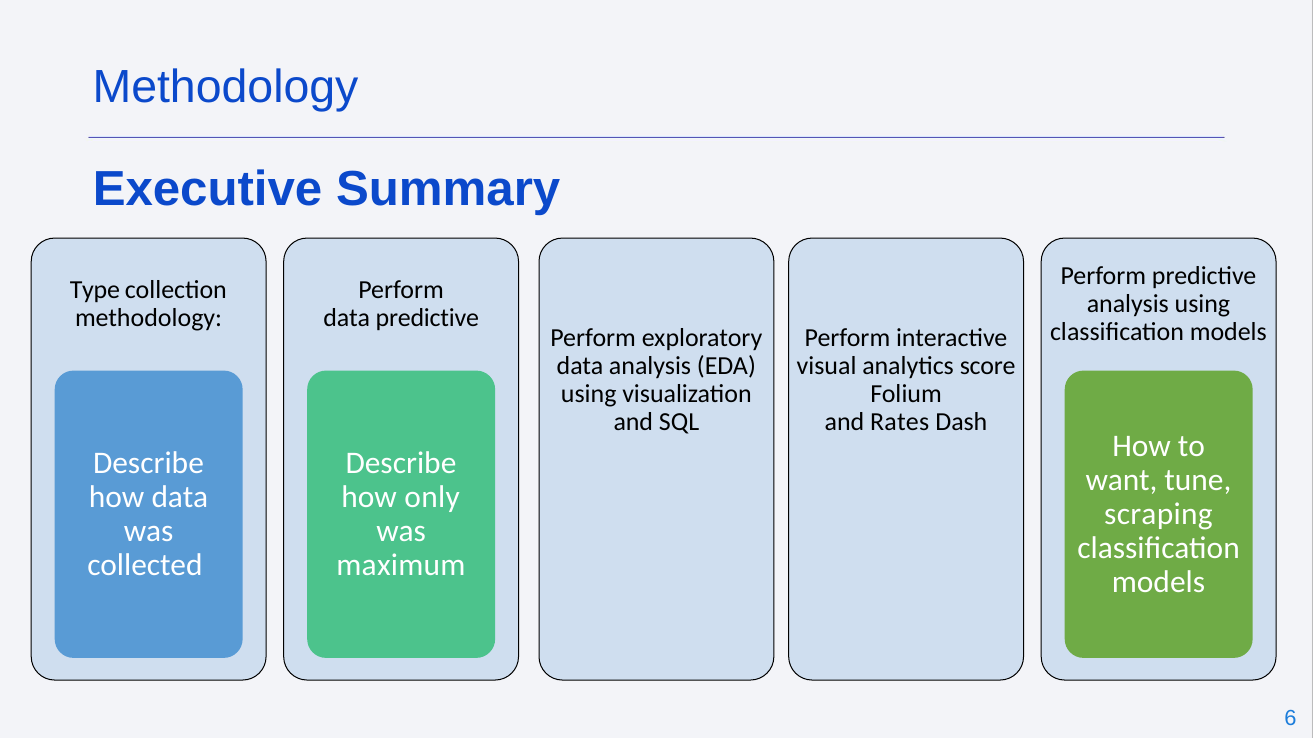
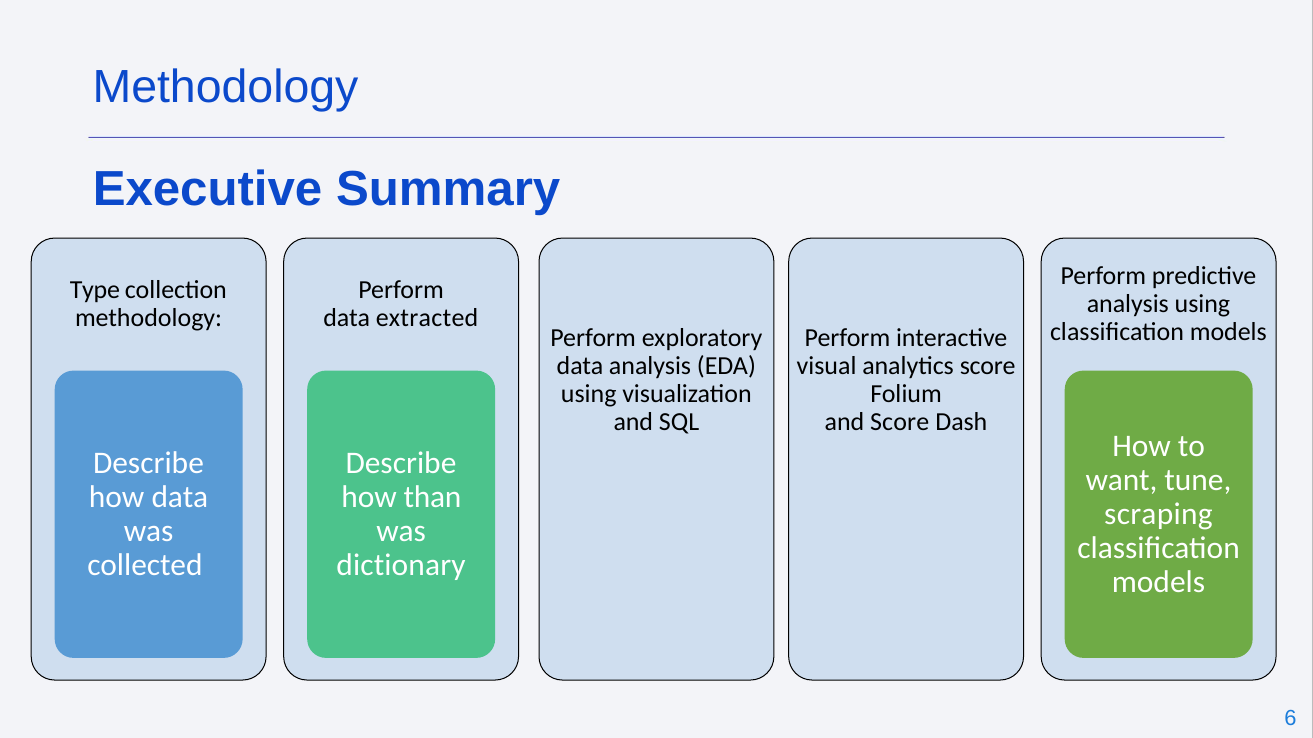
data predictive: predictive -> extracted
and Rates: Rates -> Score
only: only -> than
maximum: maximum -> dictionary
